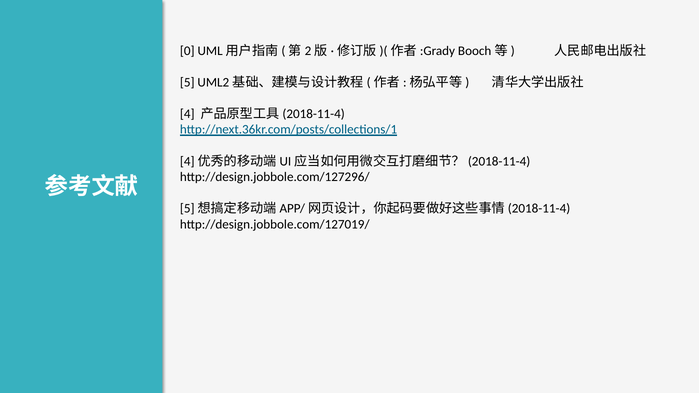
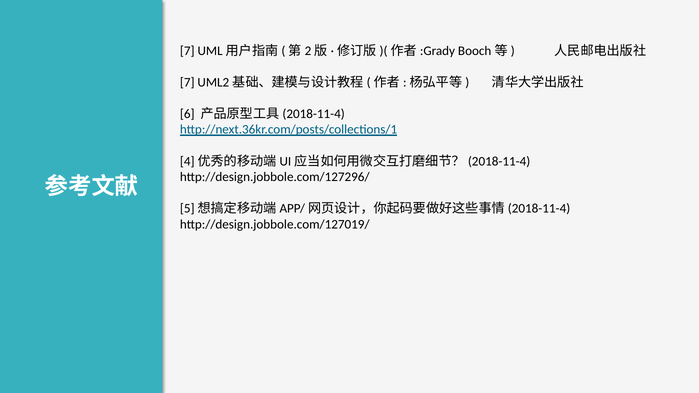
0 at (187, 51): 0 -> 7
5 at (187, 83): 5 -> 7
4: 4 -> 6
